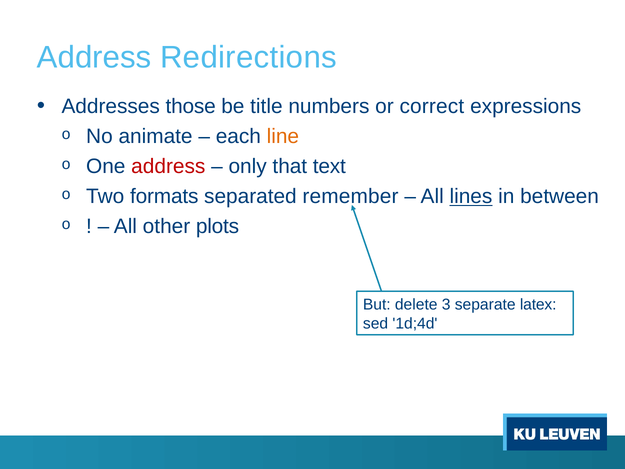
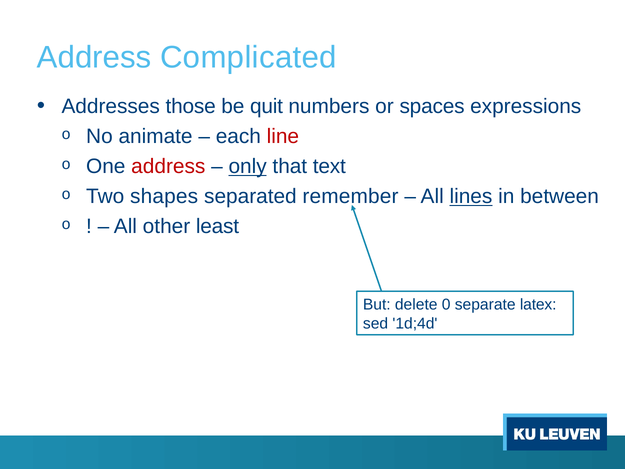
Redirections: Redirections -> Complicated
title: title -> quit
correct: correct -> spaces
line colour: orange -> red
only underline: none -> present
formats: formats -> shapes
plots: plots -> least
3: 3 -> 0
